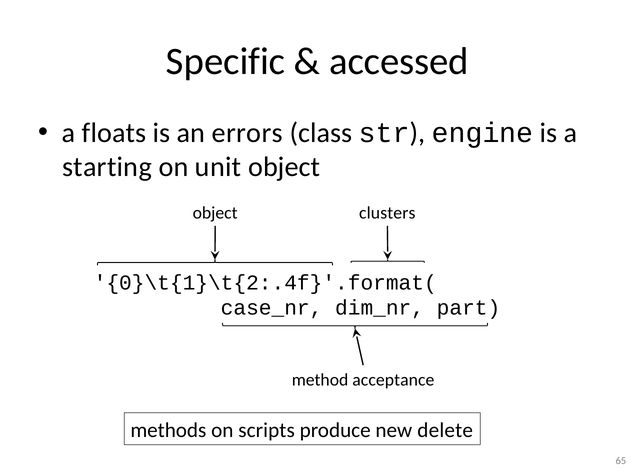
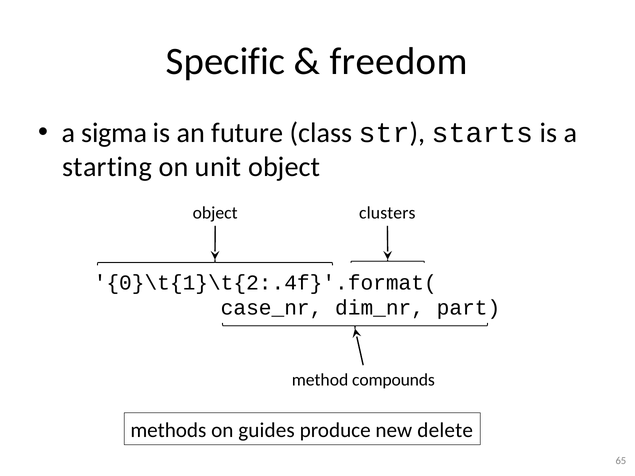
accessed: accessed -> freedom
floats: floats -> sigma
errors: errors -> future
engine: engine -> starts
acceptance: acceptance -> compounds
scripts: scripts -> guides
